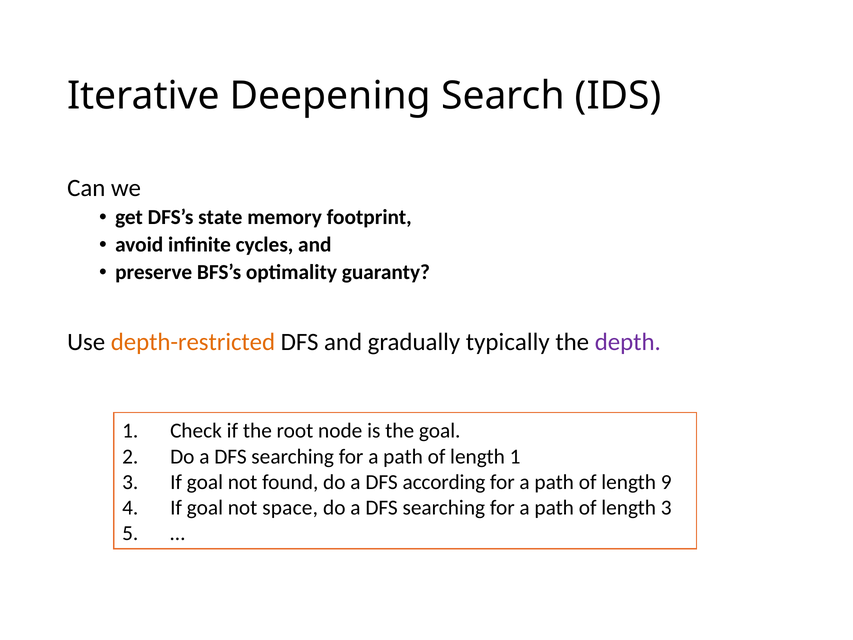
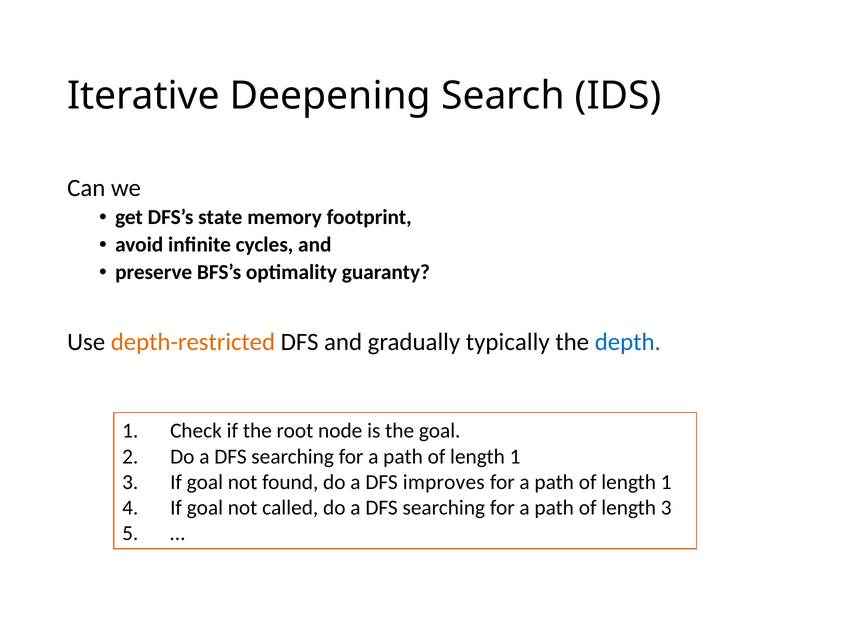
depth colour: purple -> blue
according: according -> improves
9 at (666, 482): 9 -> 1
space: space -> called
